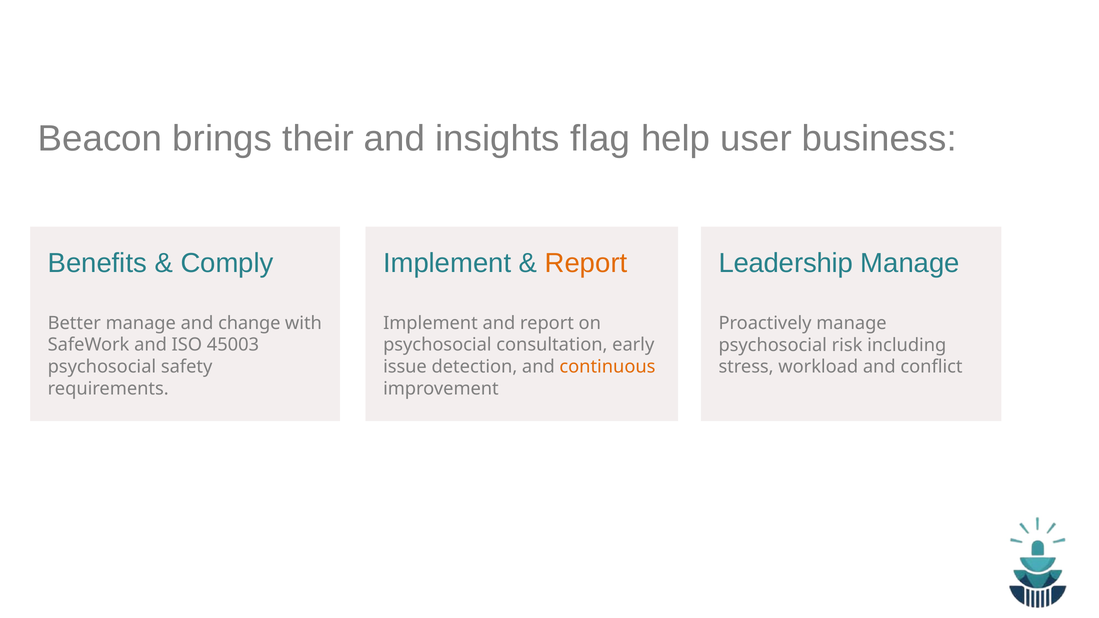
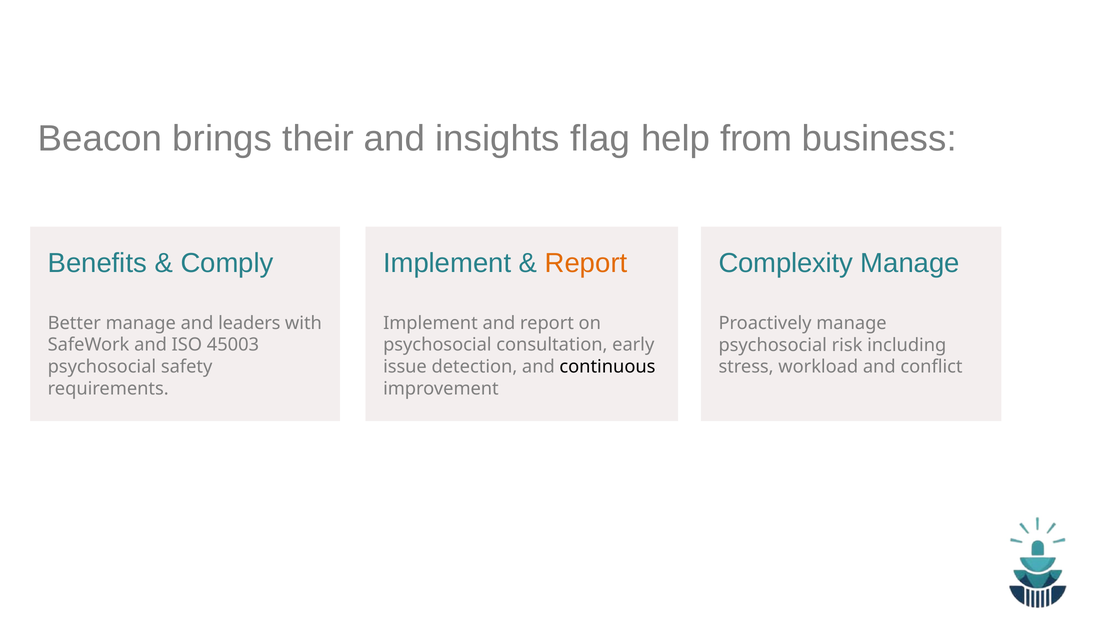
user: user -> from
Leadership: Leadership -> Complexity
change: change -> leaders
continuous colour: orange -> black
